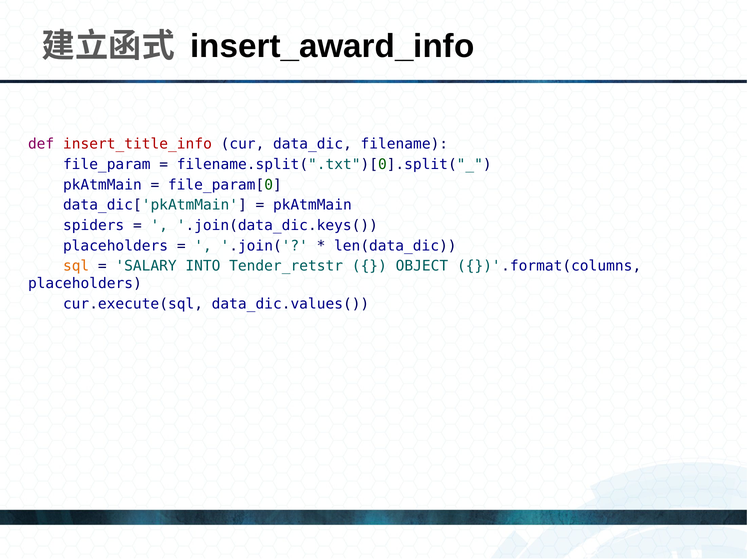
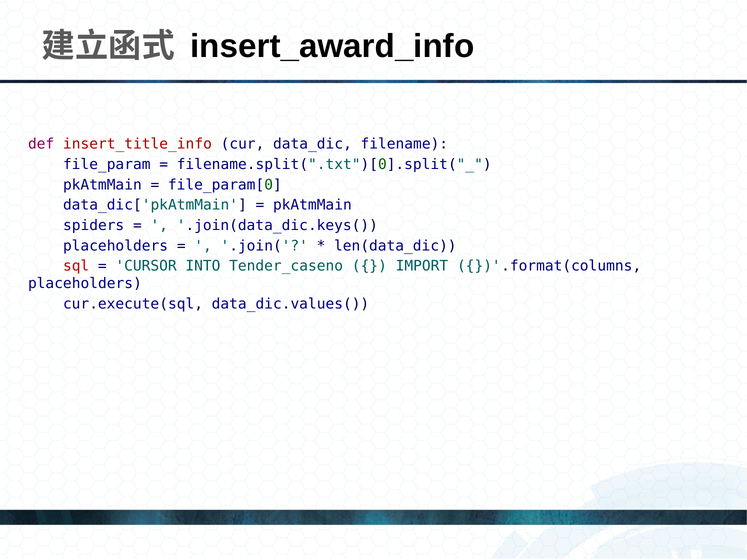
sql colour: orange -> red
SALARY: SALARY -> CURSOR
Tender_retstr: Tender_retstr -> Tender_caseno
OBJECT: OBJECT -> IMPORT
